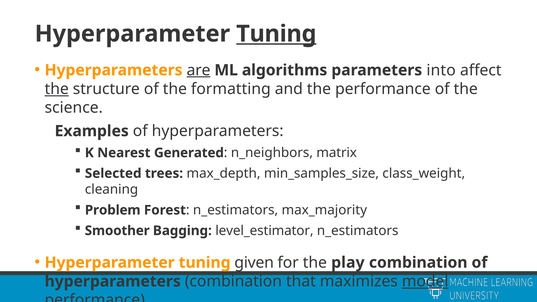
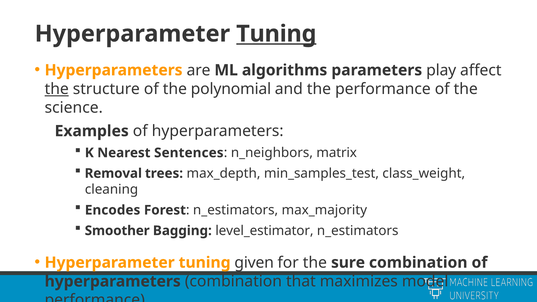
are underline: present -> none
into: into -> play
formatting: formatting -> polynomial
Generated: Generated -> Sentences
Selected: Selected -> Removal
min_samples_size: min_samples_size -> min_samples_test
Problem: Problem -> Encodes
play: play -> sure
model underline: present -> none
